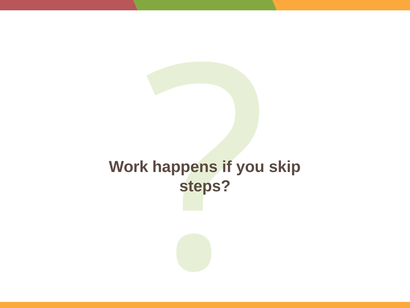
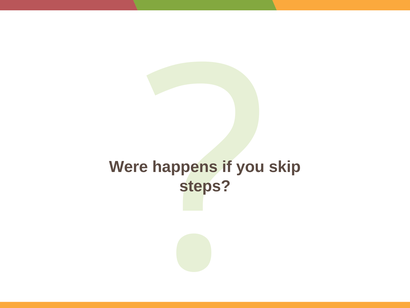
Work: Work -> Were
